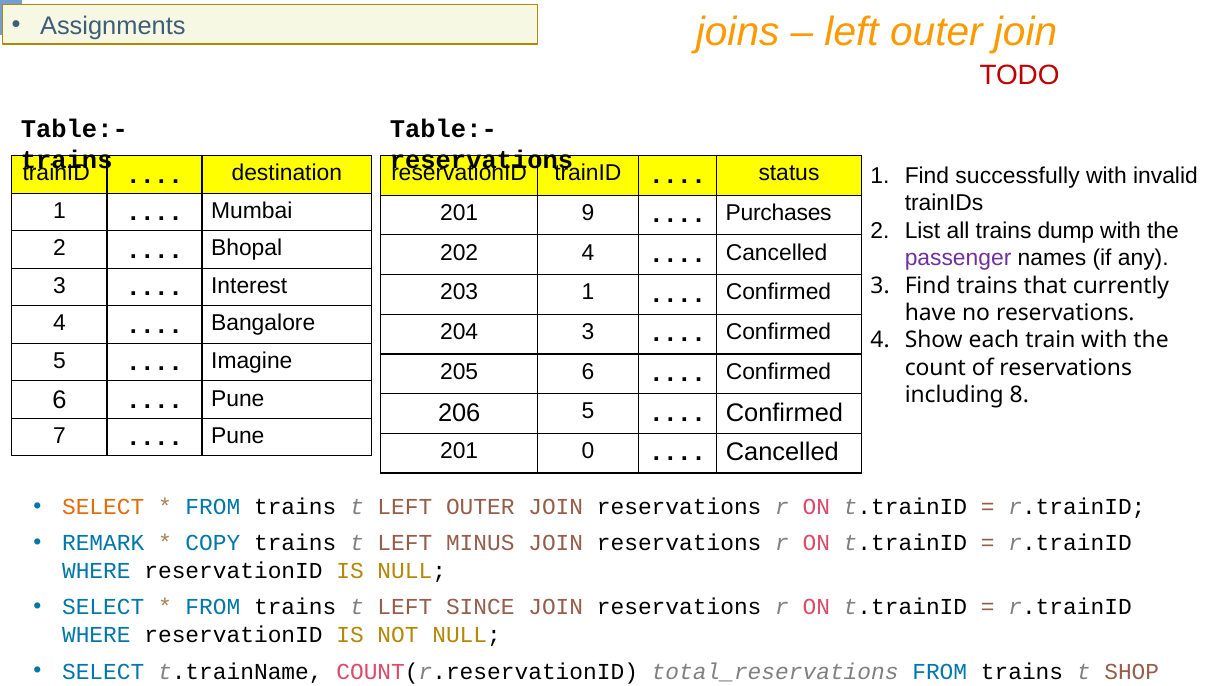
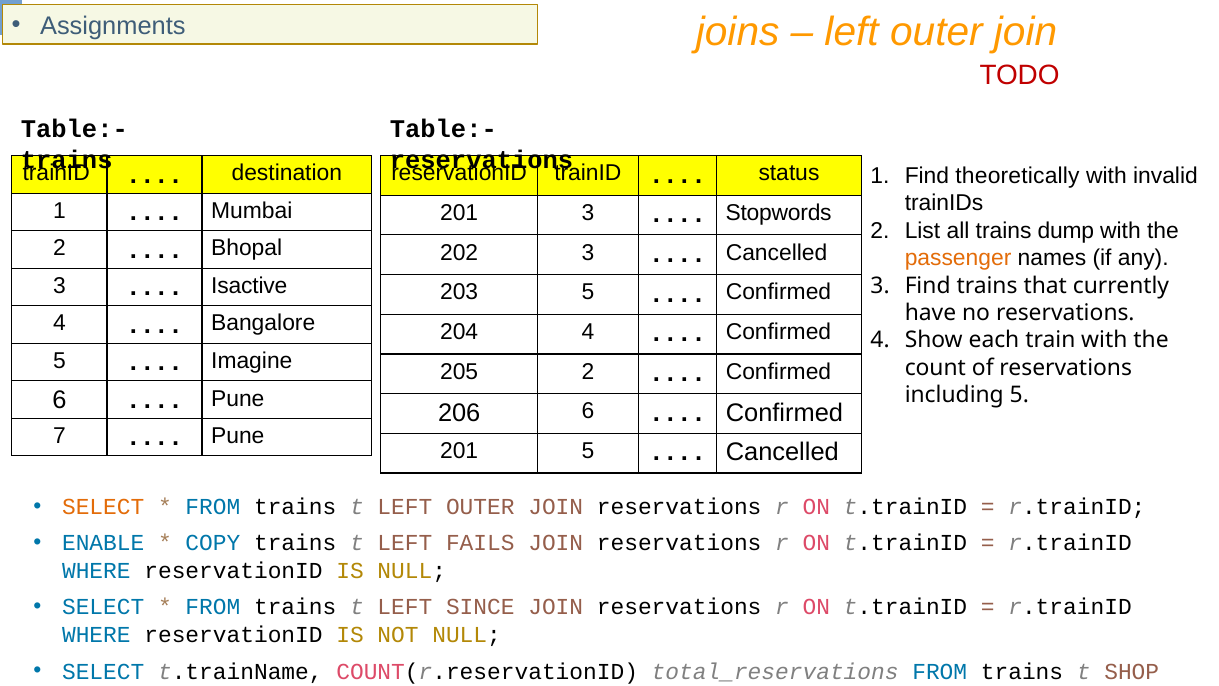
successfully: successfully -> theoretically
201 9: 9 -> 3
Purchases: Purchases -> Stopwords
202 4: 4 -> 3
passenger colour: purple -> orange
Interest: Interest -> Isactive
203 1: 1 -> 5
204 3: 3 -> 4
205 6: 6 -> 2
including 8: 8 -> 5
206 5: 5 -> 6
201 0: 0 -> 5
REMARK: REMARK -> ENABLE
MINUS: MINUS -> FAILS
